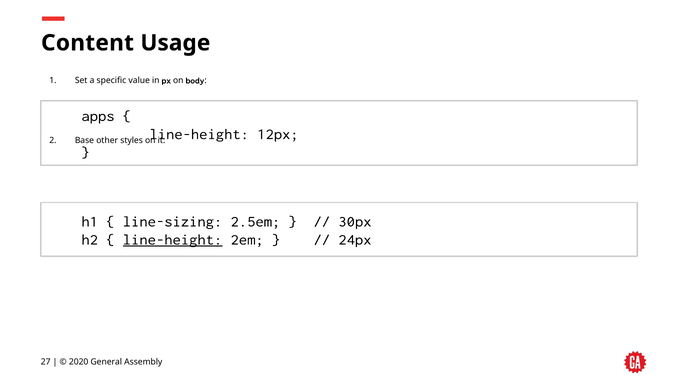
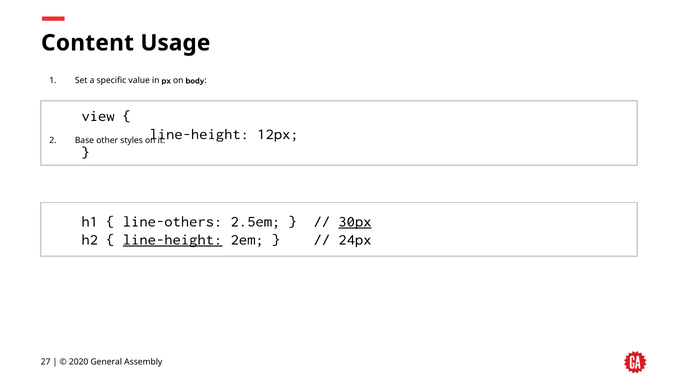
apps: apps -> view
line-sizing: line-sizing -> line-others
30px underline: none -> present
